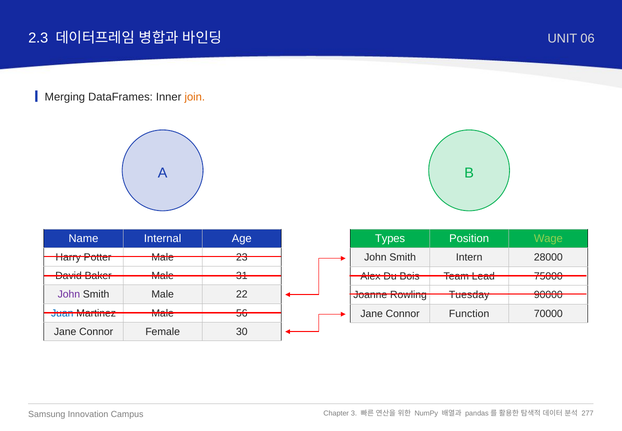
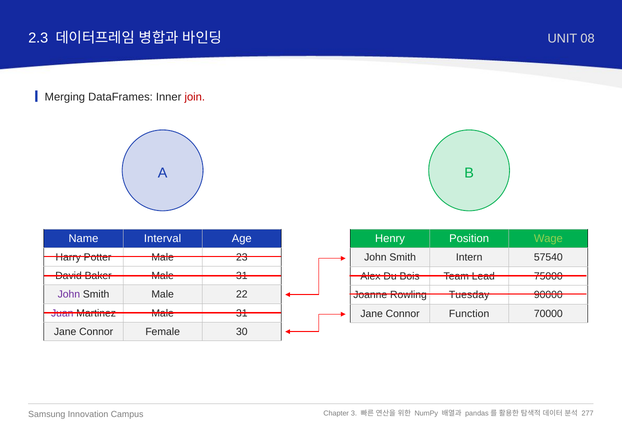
06: 06 -> 08
join colour: orange -> red
Internal: Internal -> Interval
Types: Types -> Henry
28000: 28000 -> 57540
Juan colour: blue -> purple
Martinez Male 56: 56 -> 31
